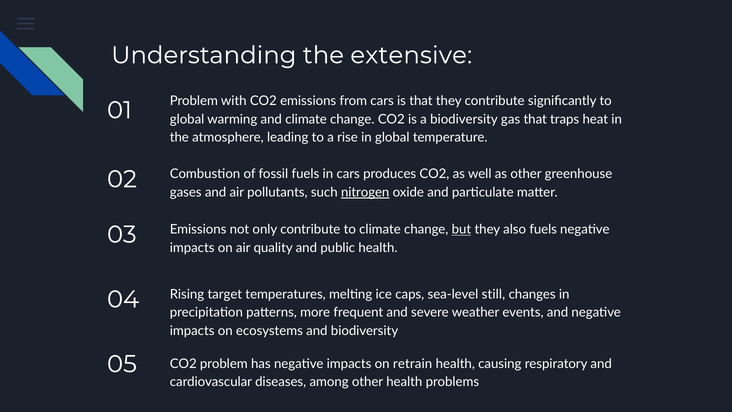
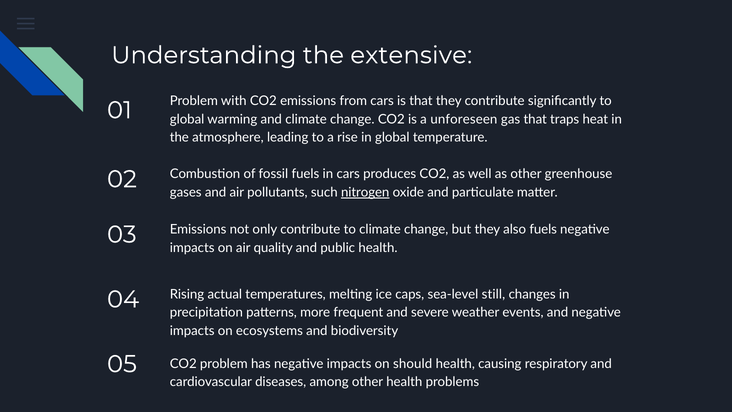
a biodiversity: biodiversity -> unforeseen
but underline: present -> none
target: target -> actual
retrain: retrain -> should
